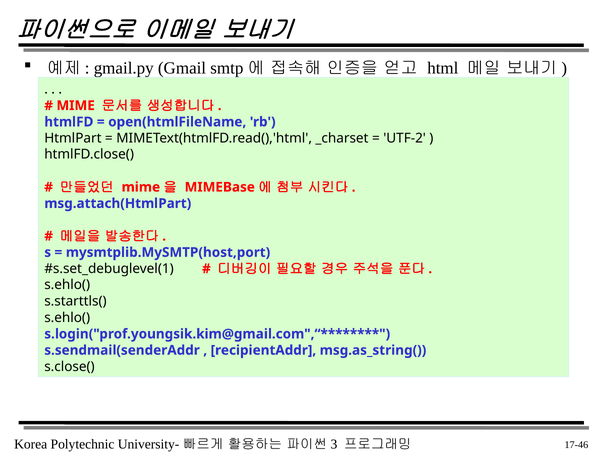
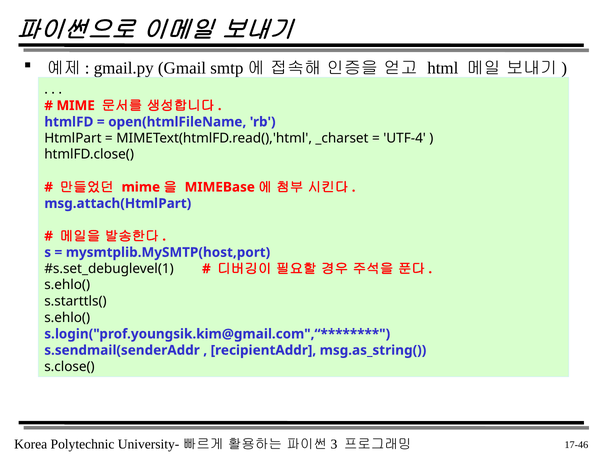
UTF-2: UTF-2 -> UTF-4
